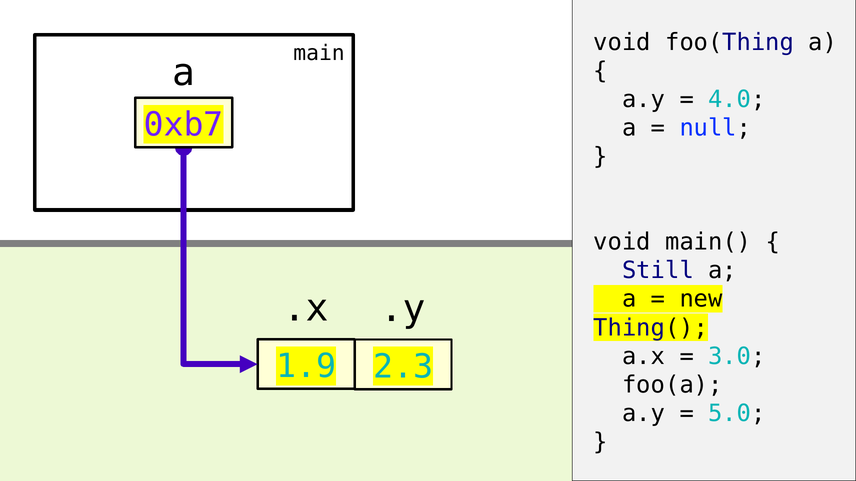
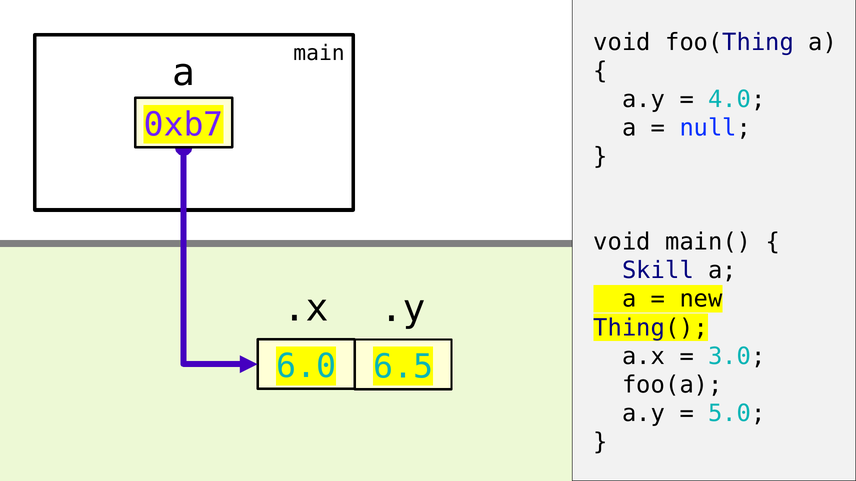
Still: Still -> Skill
1.9: 1.9 -> 6.0
2.3: 2.3 -> 6.5
